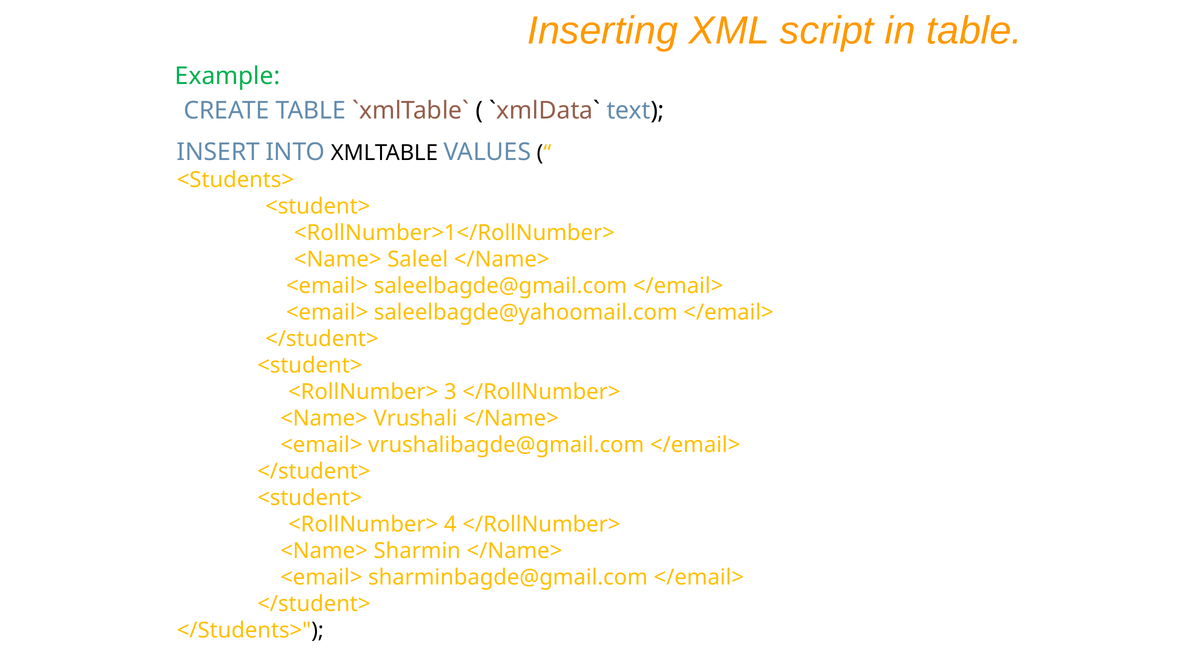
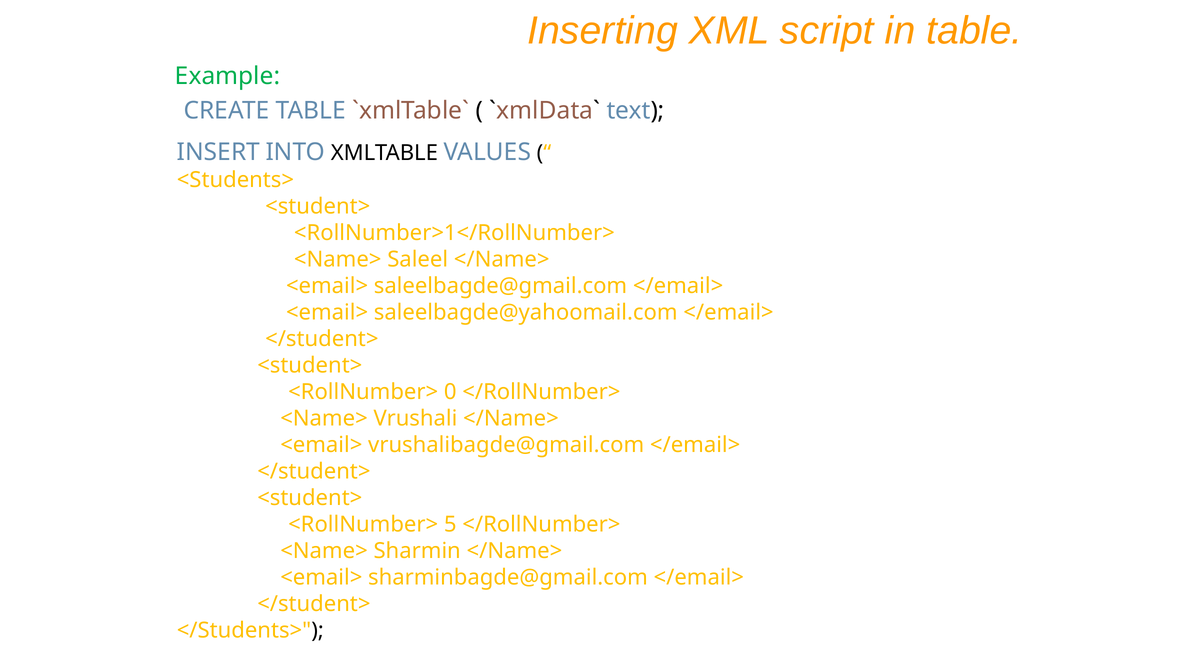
3: 3 -> 0
4: 4 -> 5
